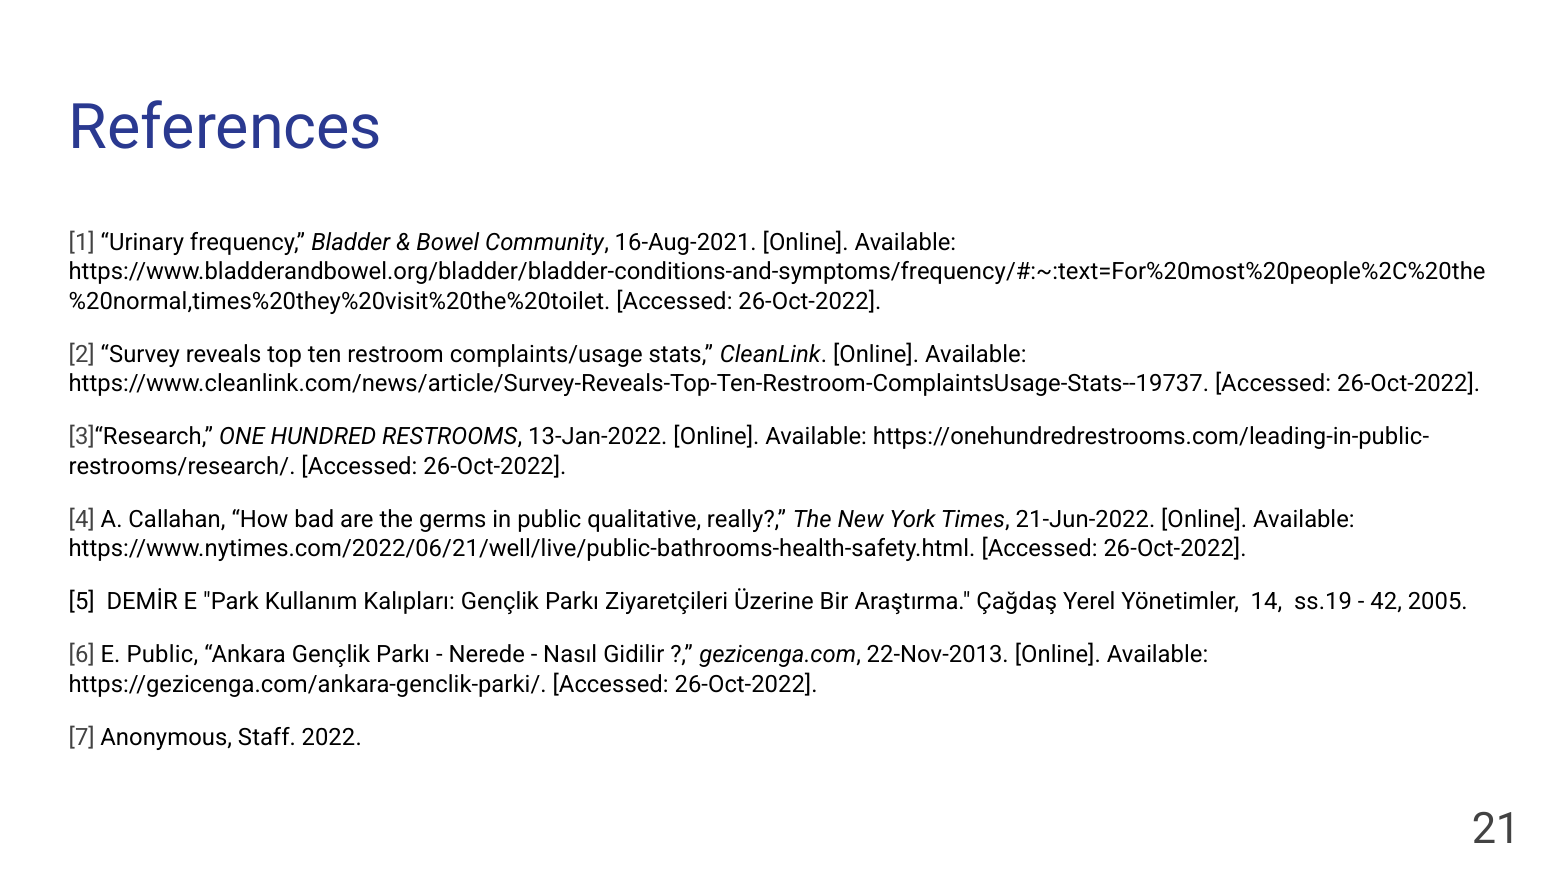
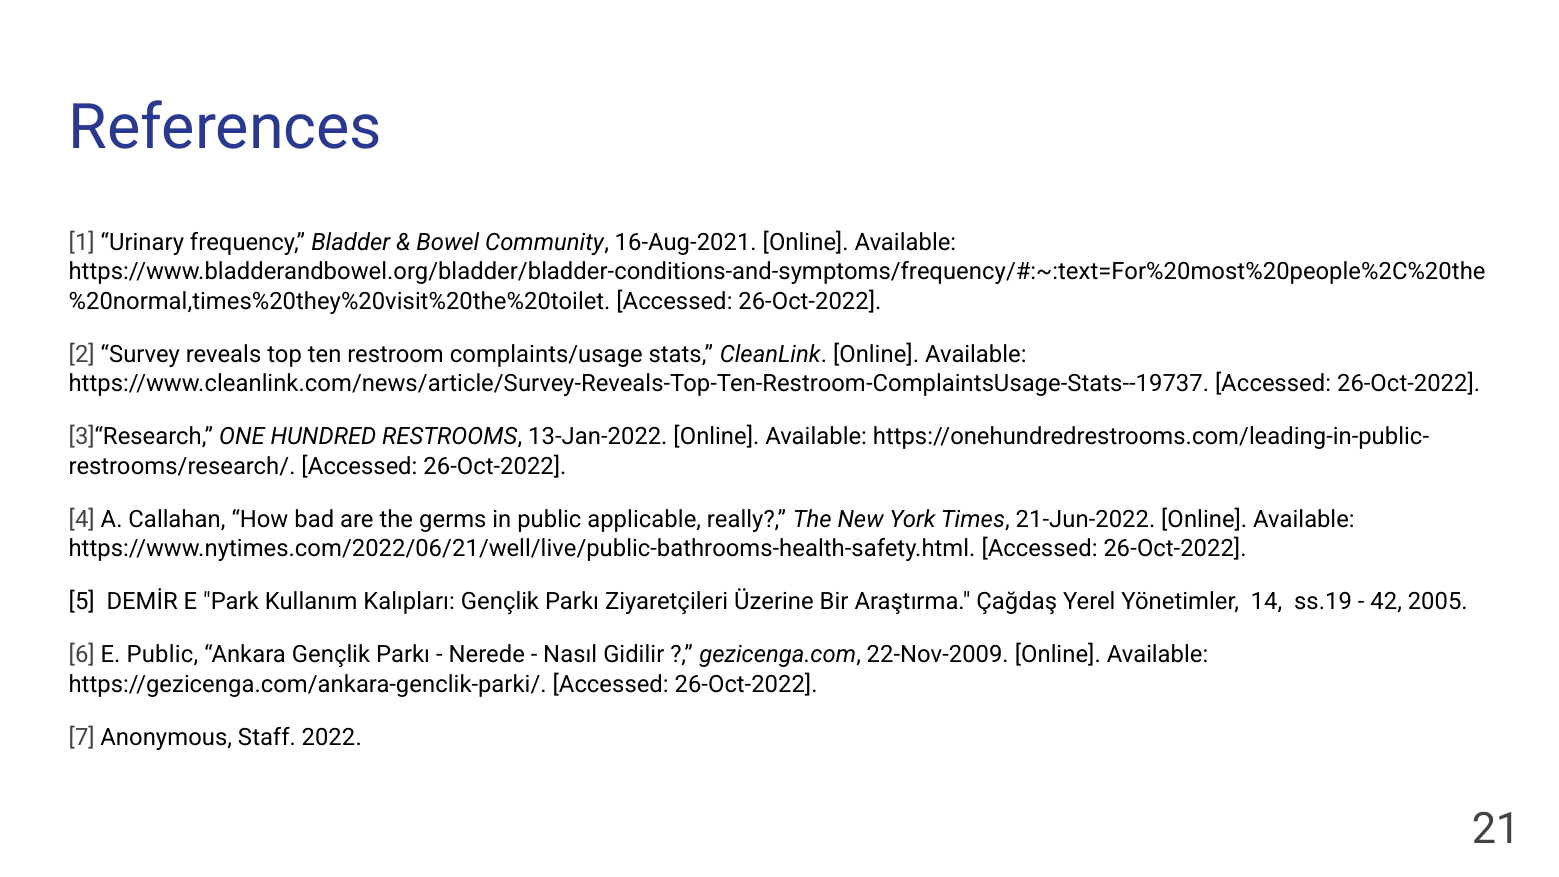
qualitative: qualitative -> applicable
22-Nov-2013: 22-Nov-2013 -> 22-Nov-2009
